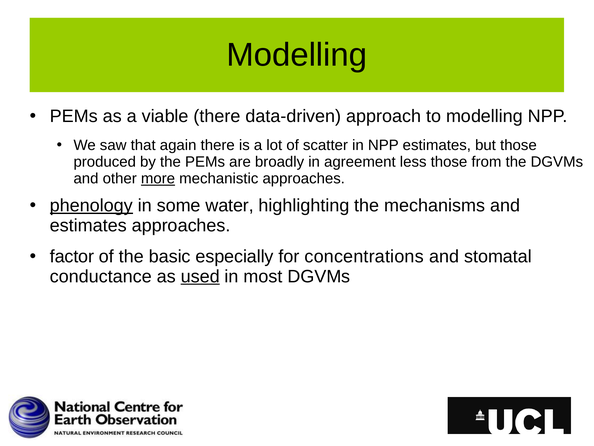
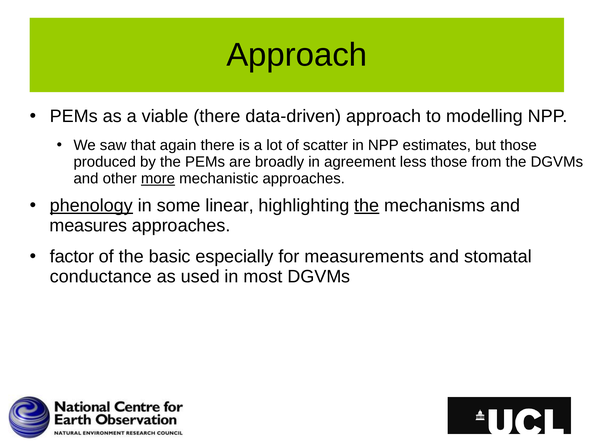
Modelling at (297, 55): Modelling -> Approach
water: water -> linear
the at (367, 205) underline: none -> present
estimates at (88, 225): estimates -> measures
concentrations: concentrations -> measurements
used underline: present -> none
